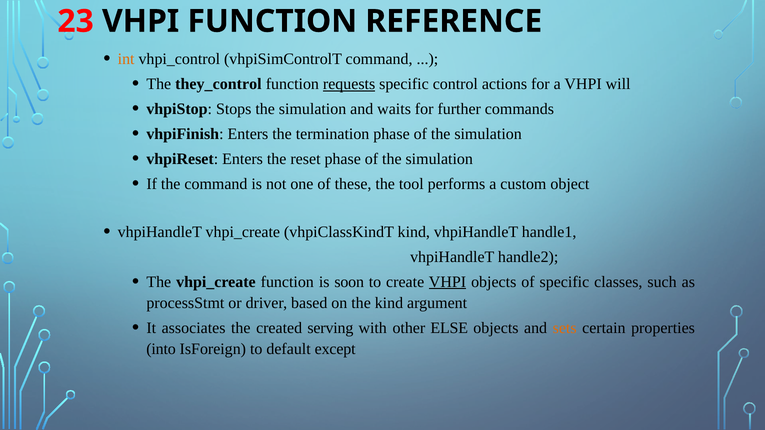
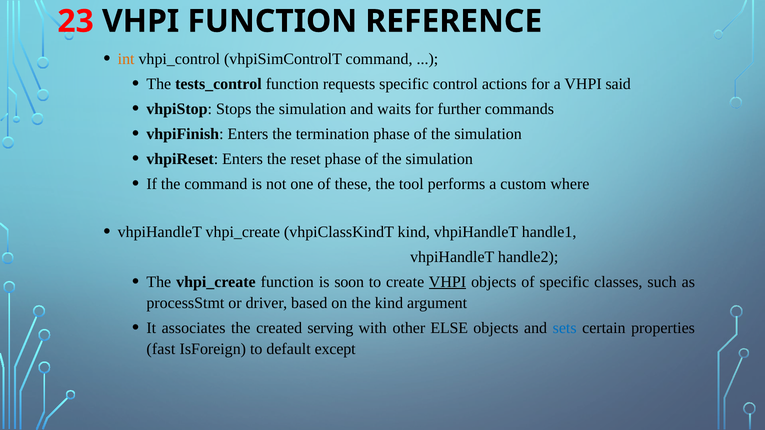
they_control: they_control -> tests_control
requests underline: present -> none
will: will -> said
object: object -> where
sets colour: orange -> blue
into: into -> fast
